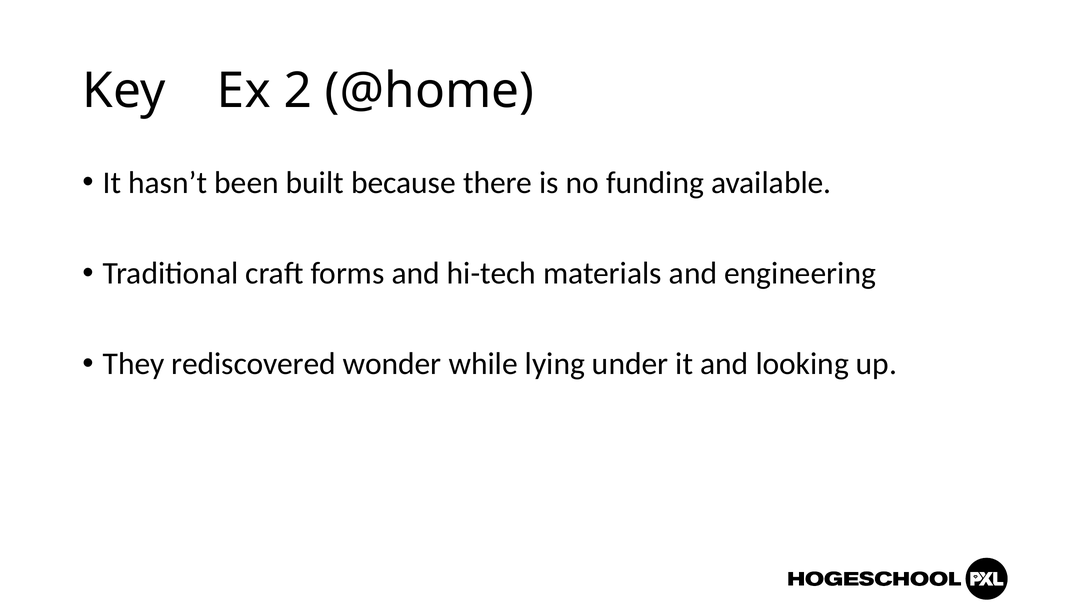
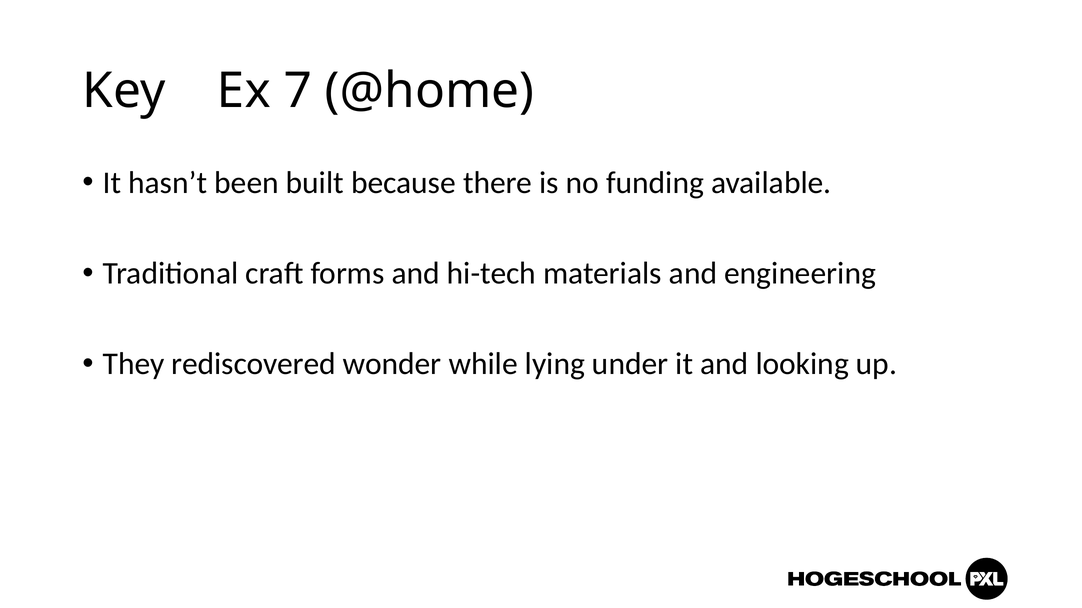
2: 2 -> 7
